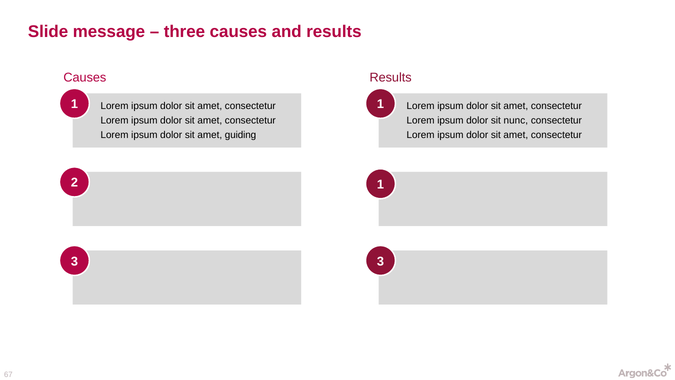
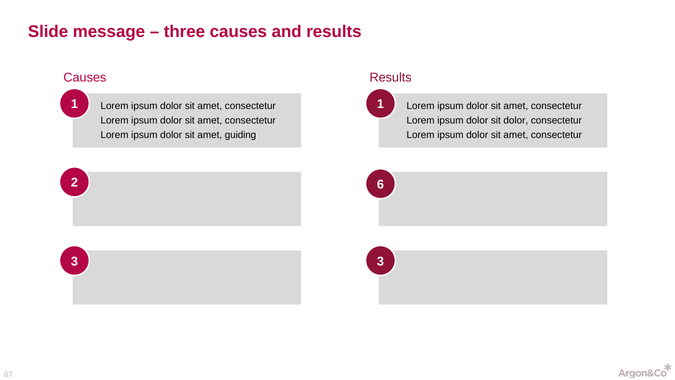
sit nunc: nunc -> dolor
2 1: 1 -> 6
